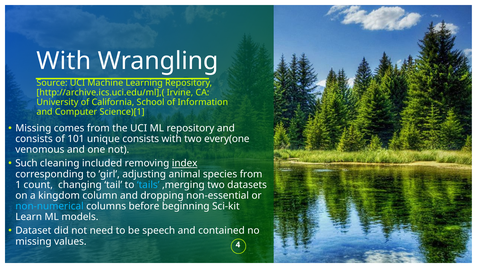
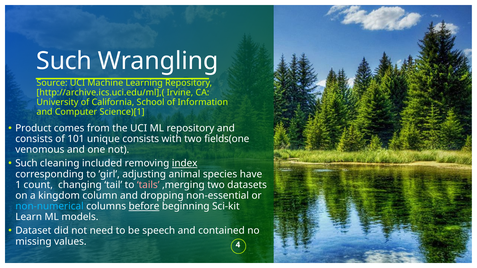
With at (64, 61): With -> Such
Missing at (33, 128): Missing -> Product
every(one: every(one -> fields(one
species from: from -> have
tails colour: light blue -> pink
before underline: none -> present
